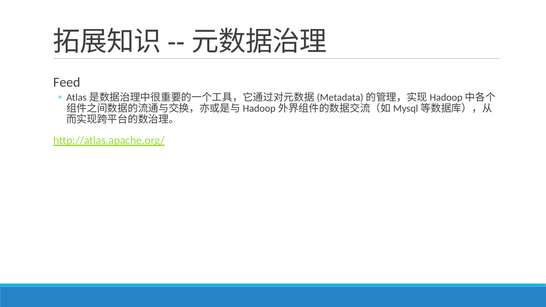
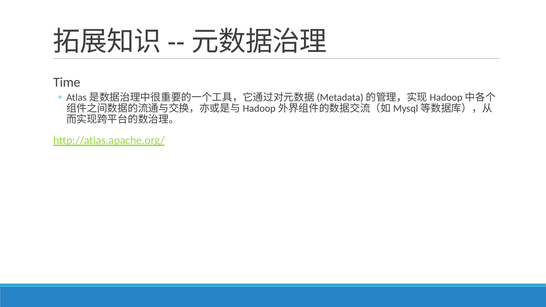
Feed: Feed -> Time
